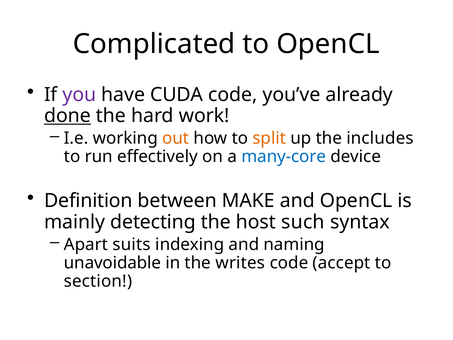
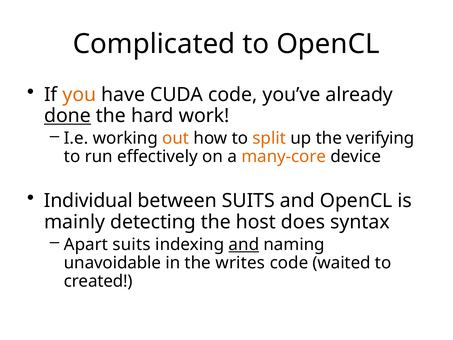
you colour: purple -> orange
includes: includes -> verifying
many-core colour: blue -> orange
Definition: Definition -> Individual
between MAKE: MAKE -> SUITS
such: such -> does
and at (244, 244) underline: none -> present
accept: accept -> waited
section: section -> created
